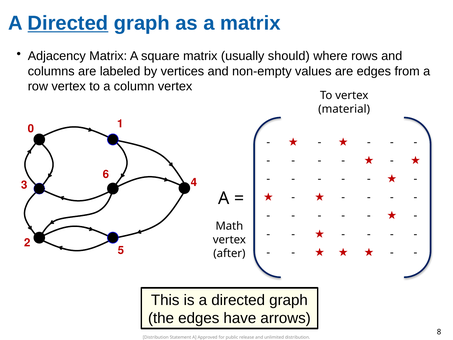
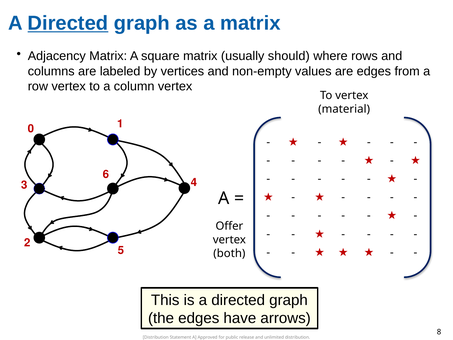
Math: Math -> Offer
after: after -> both
